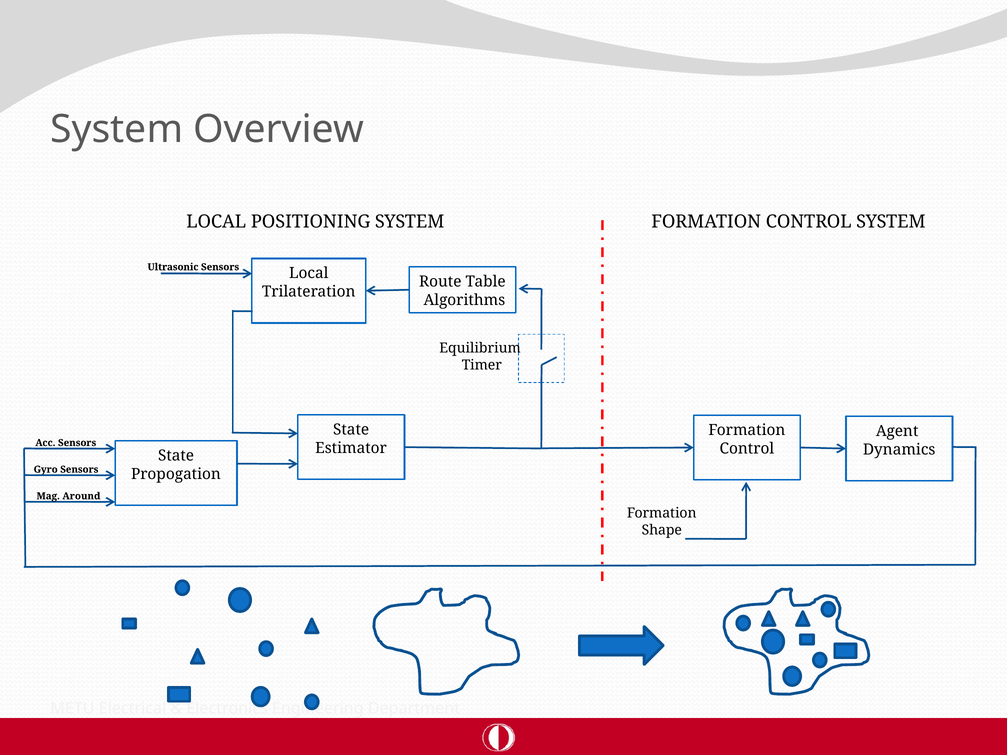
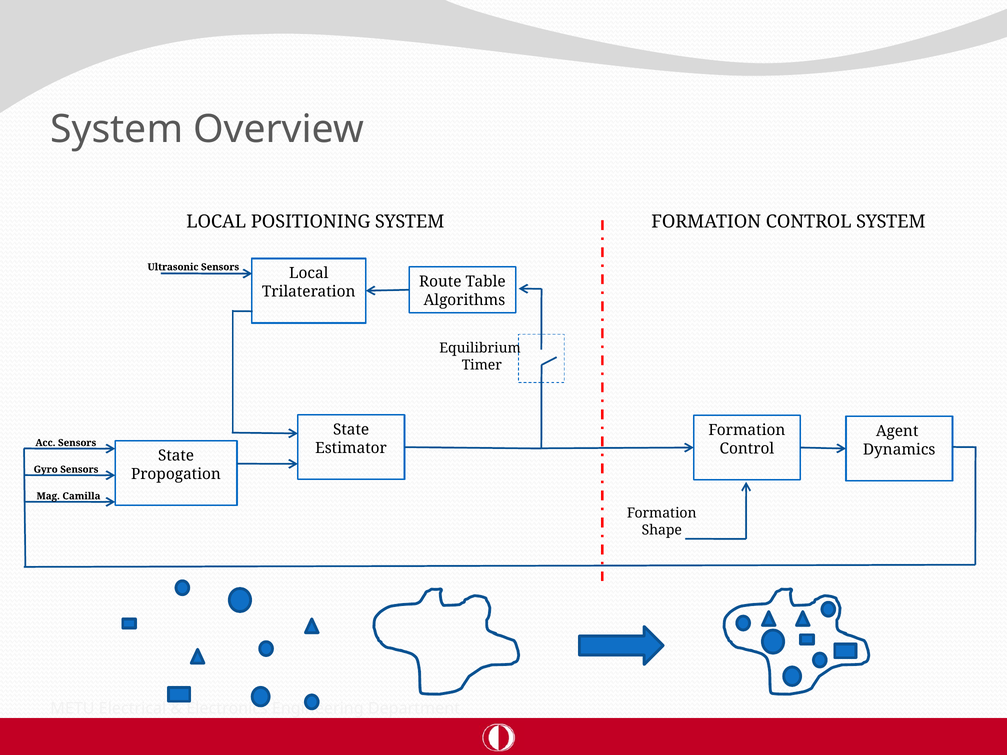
Around: Around -> Camilla
